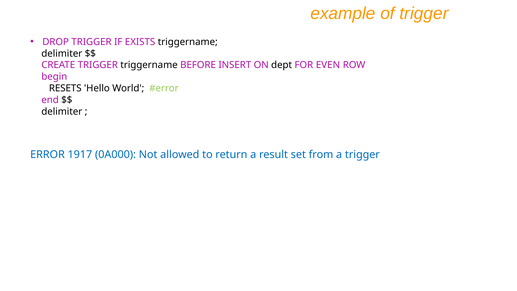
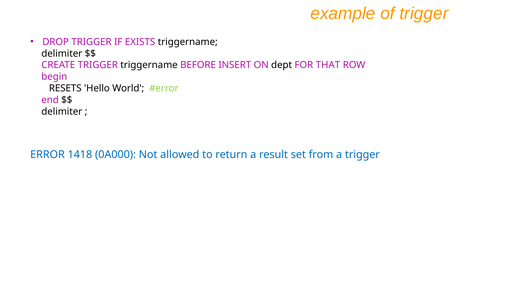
EVEN: EVEN -> THAT
1917: 1917 -> 1418
